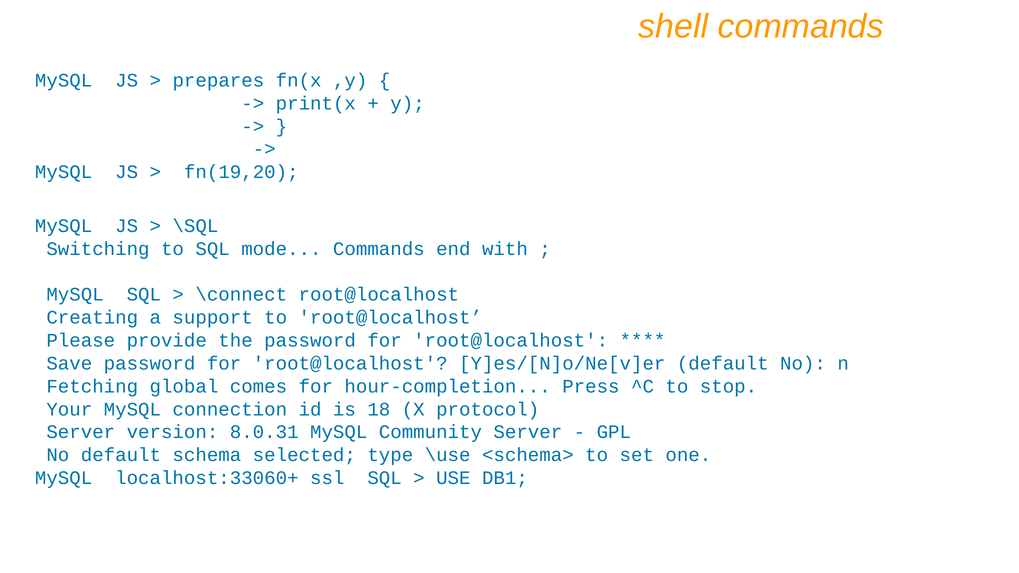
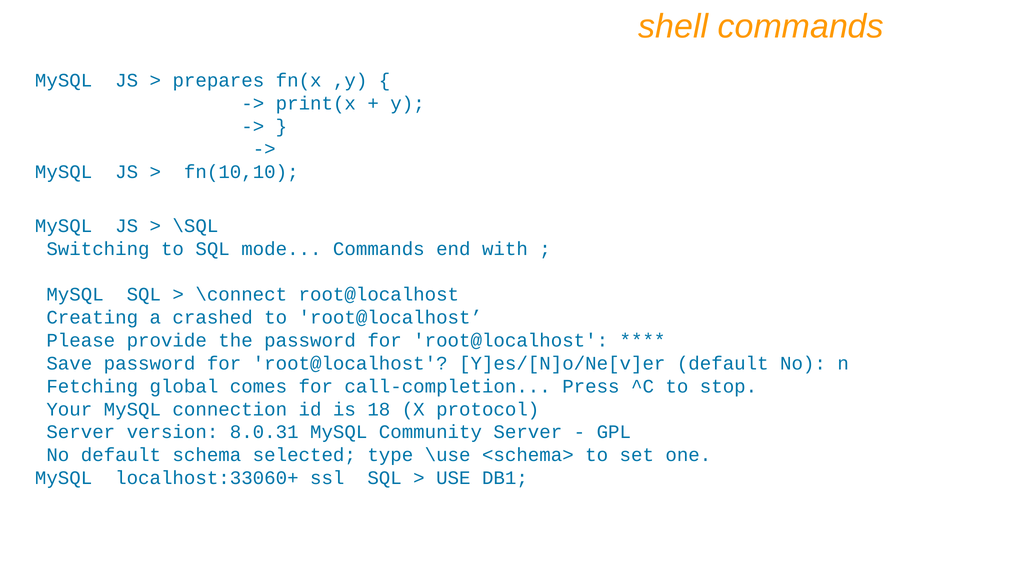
fn(19,20: fn(19,20 -> fn(10,10
support: support -> crashed
hour-completion: hour-completion -> call-completion
